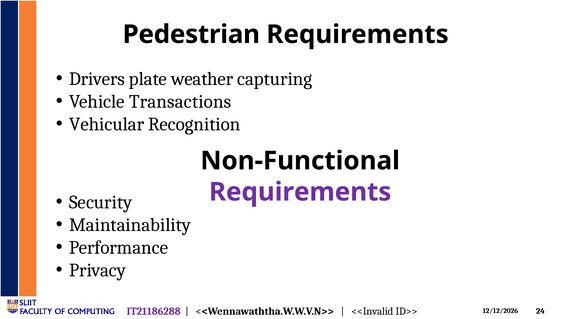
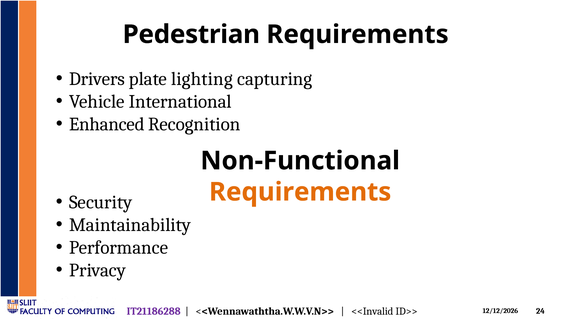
weather: weather -> lighting
Transactions: Transactions -> International
Vehicular: Vehicular -> Enhanced
Requirements at (300, 192) colour: purple -> orange
